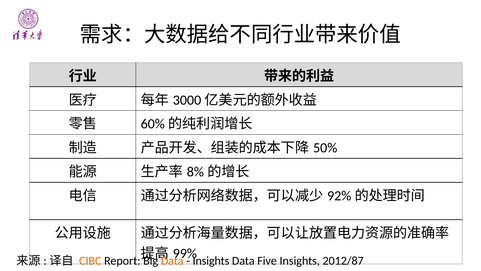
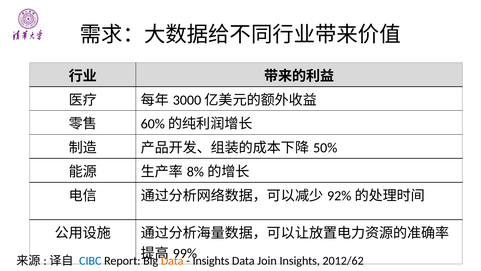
CIBC colour: orange -> blue
Five: Five -> Join
2012/87: 2012/87 -> 2012/62
